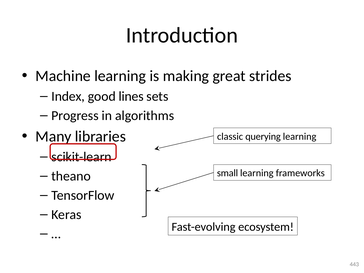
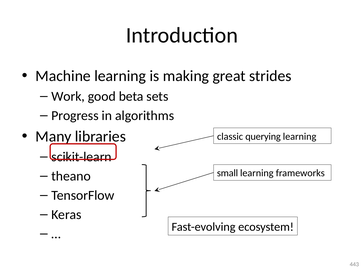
Index: Index -> Work
lines: lines -> beta
